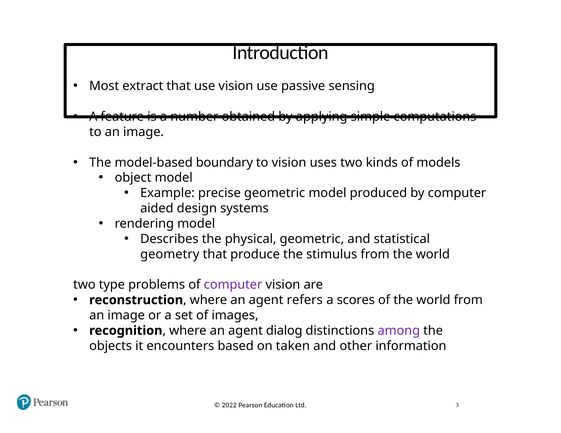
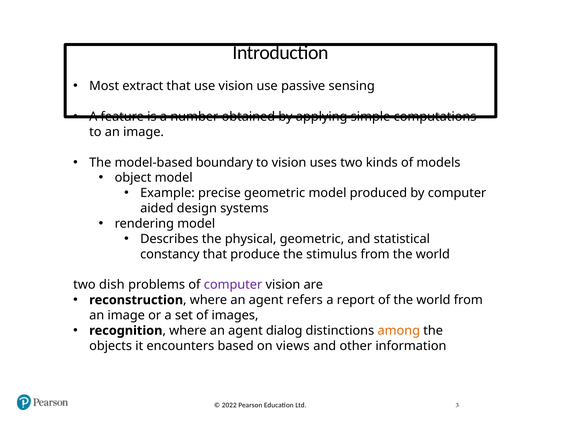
geometry: geometry -> constancy
type: type -> dish
scores: scores -> report
among colour: purple -> orange
taken: taken -> views
